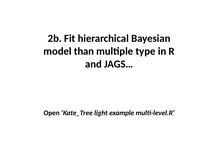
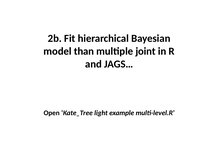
type: type -> joint
